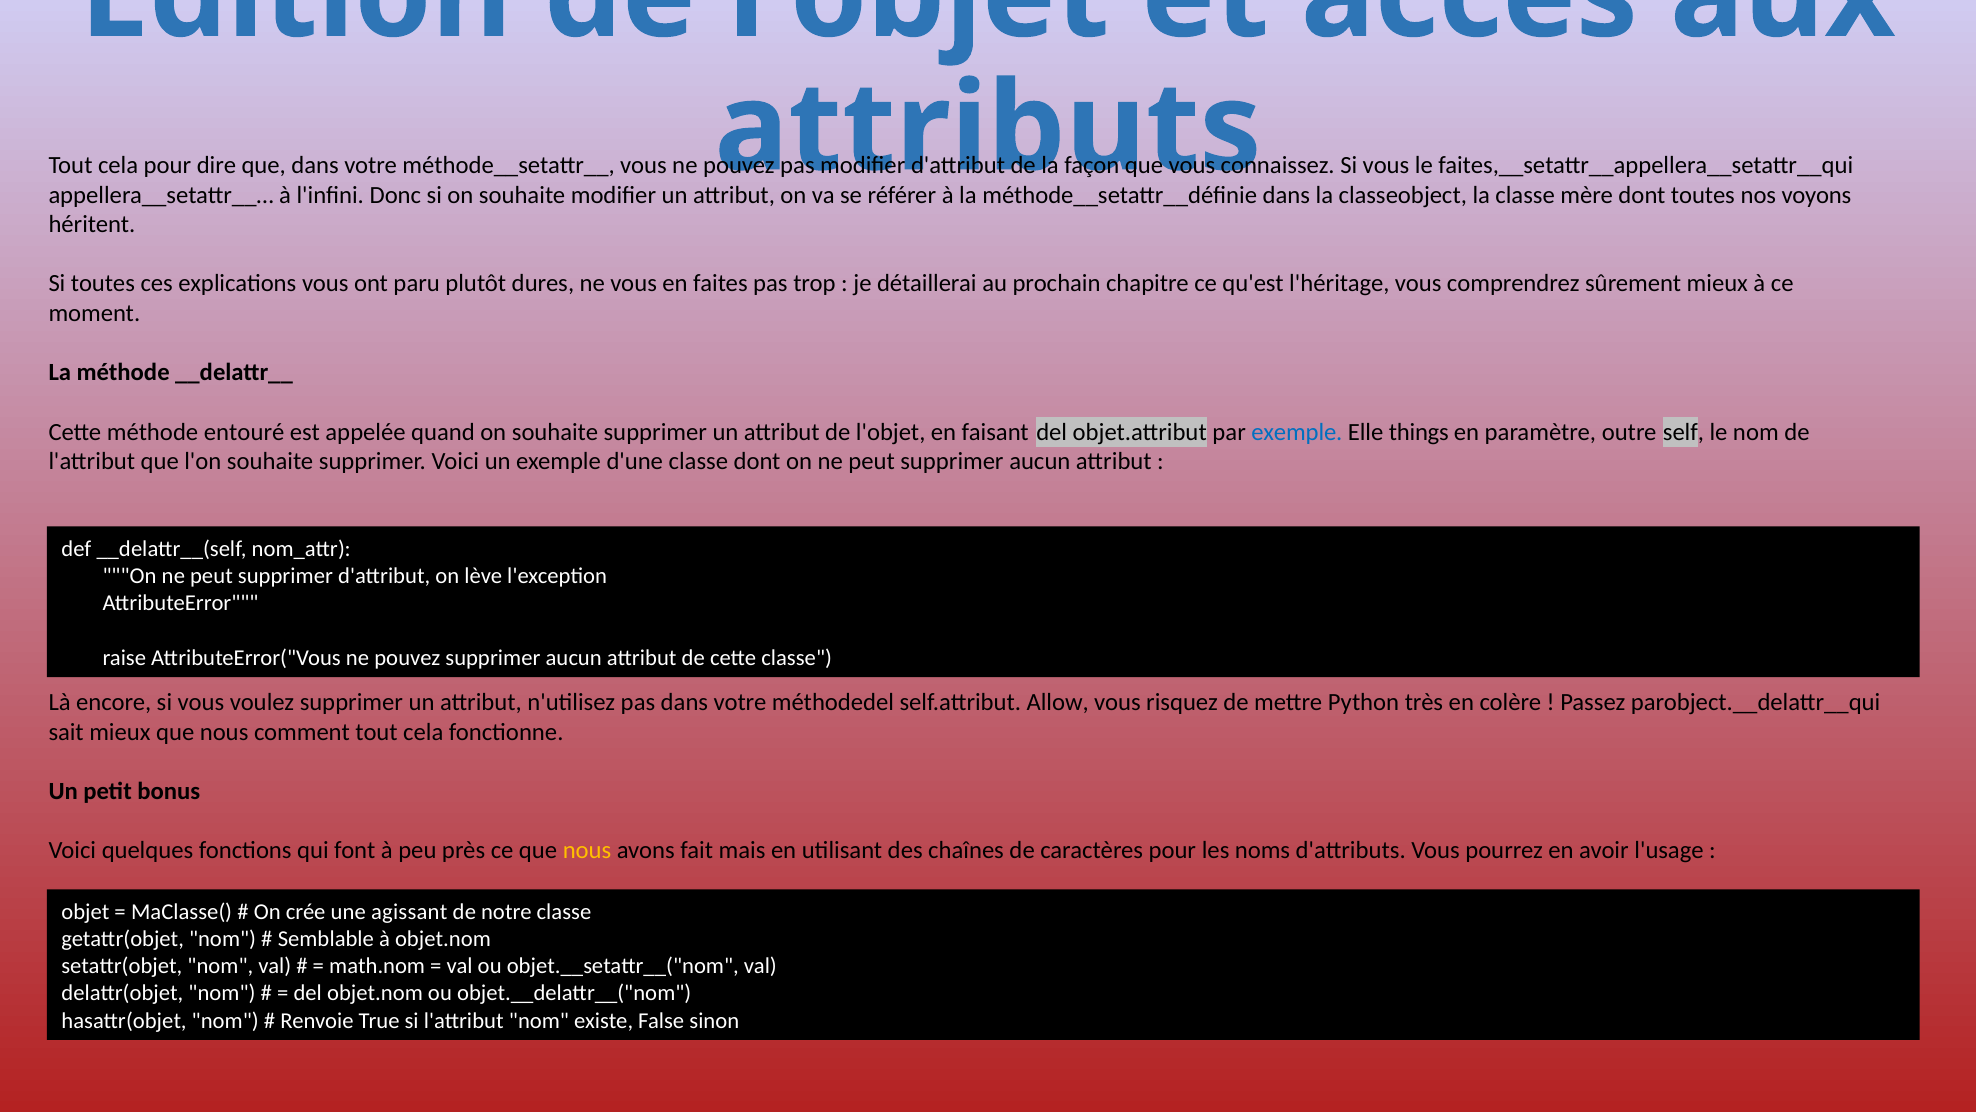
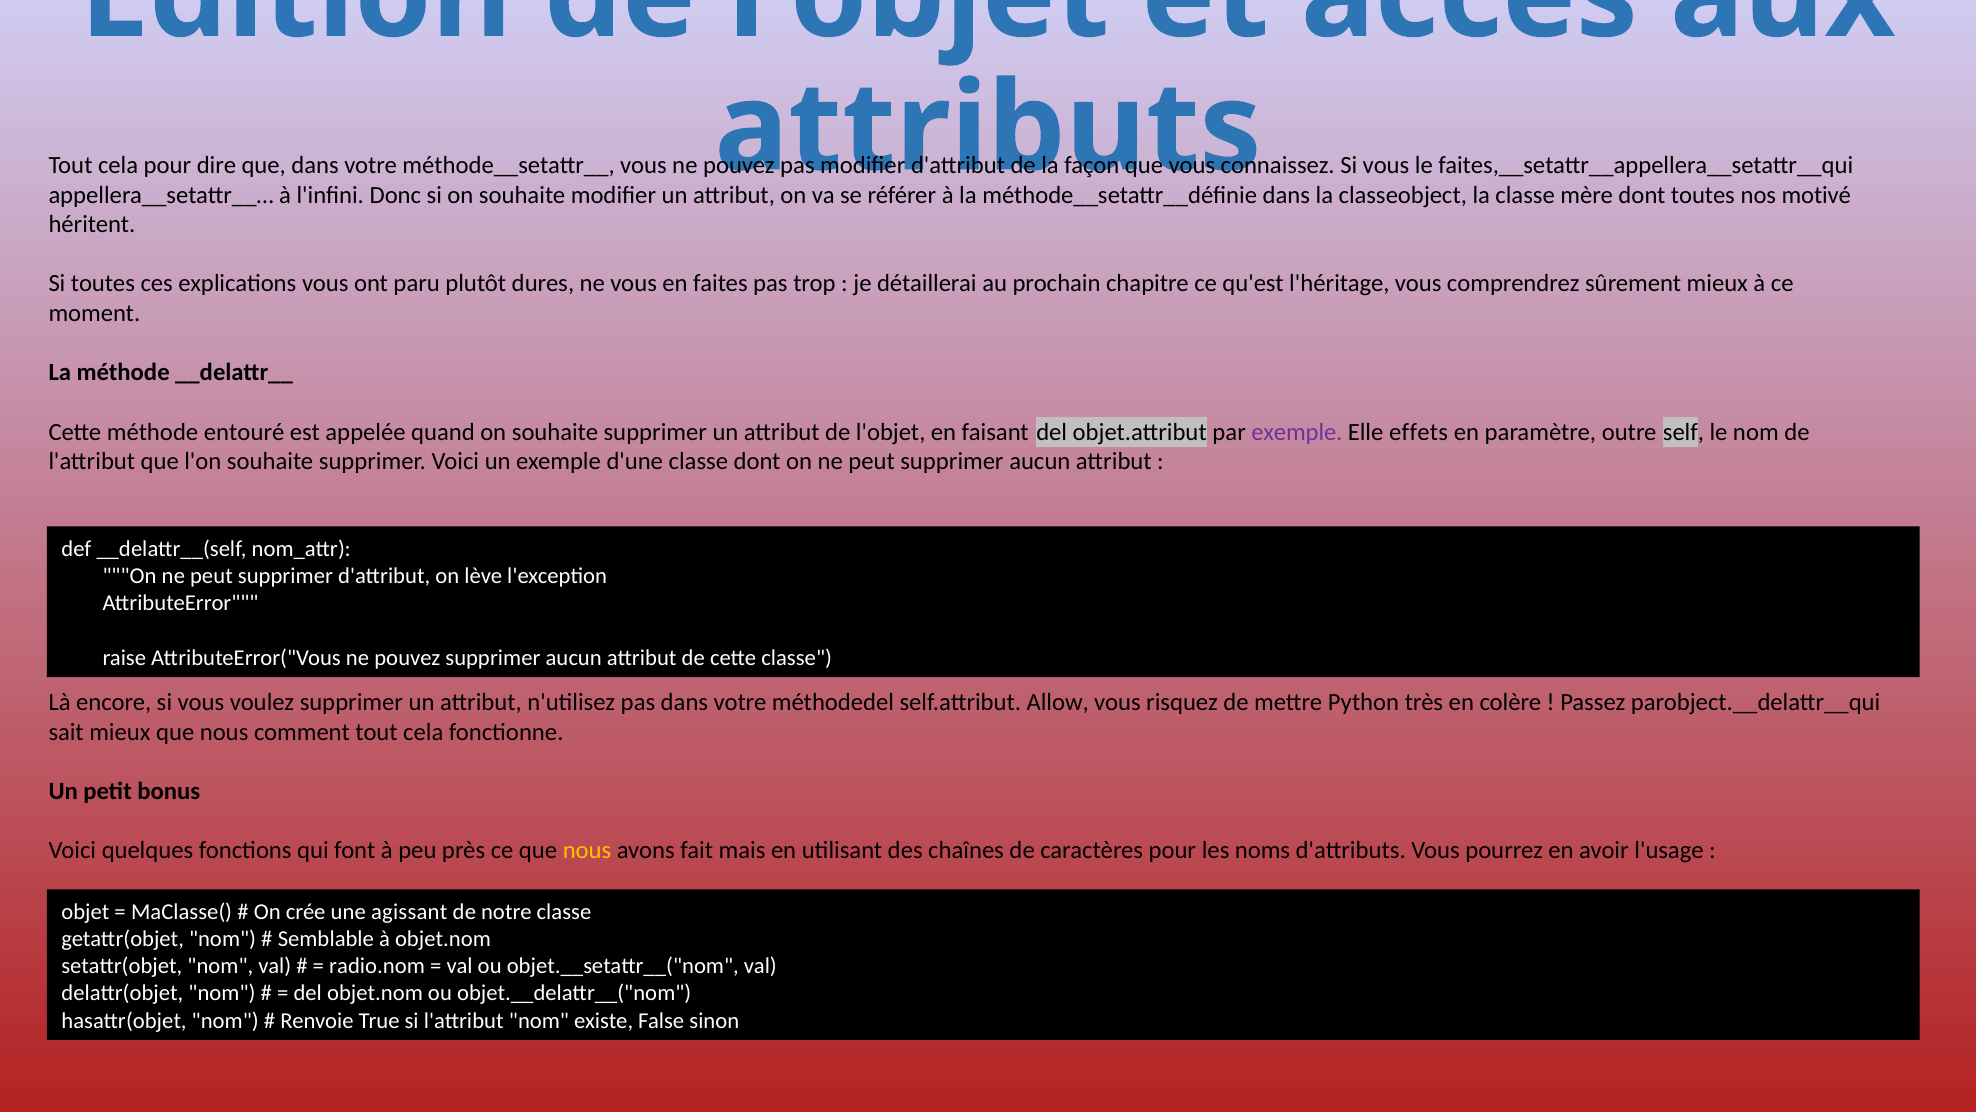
voyons: voyons -> motivé
exemple at (1297, 432) colour: blue -> purple
things: things -> effets
math.nom: math.nom -> radio.nom
